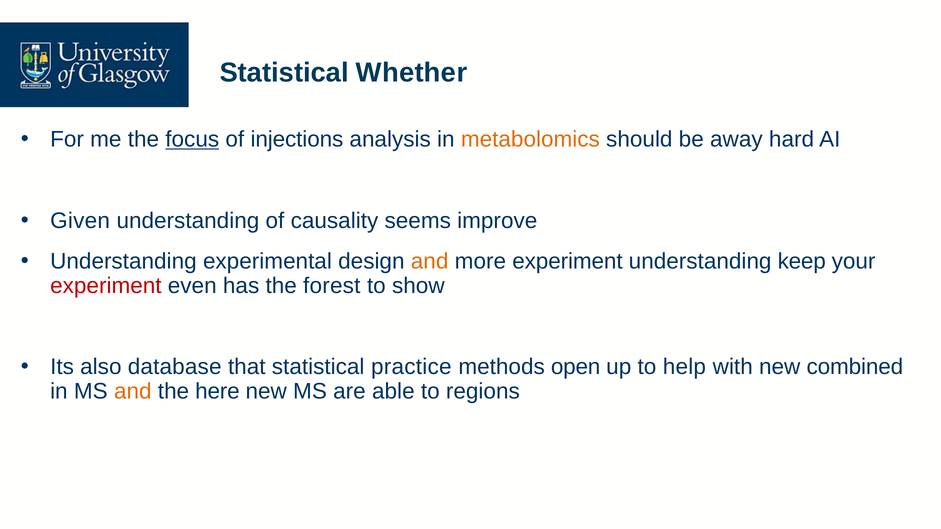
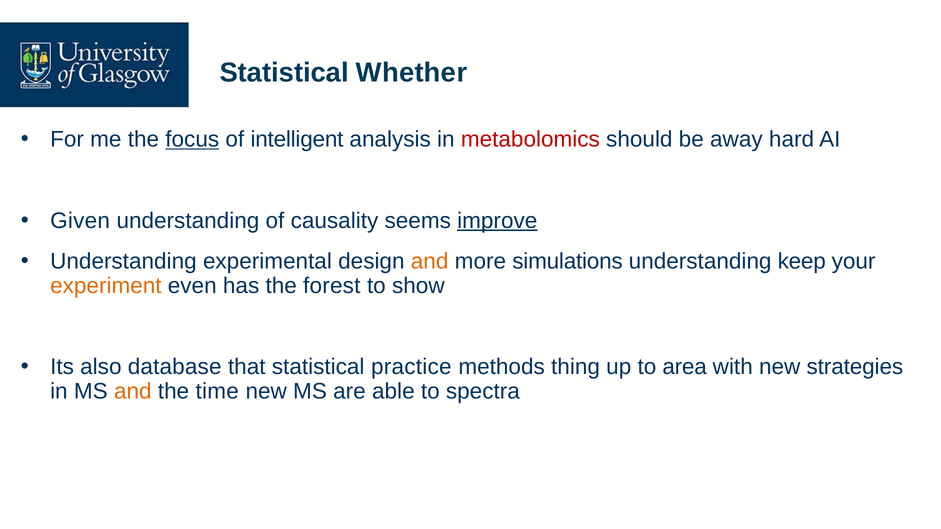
injections: injections -> intelligent
metabolomics colour: orange -> red
improve underline: none -> present
more experiment: experiment -> simulations
experiment at (106, 286) colour: red -> orange
open: open -> thing
help: help -> area
combined: combined -> strategies
here: here -> time
regions: regions -> spectra
